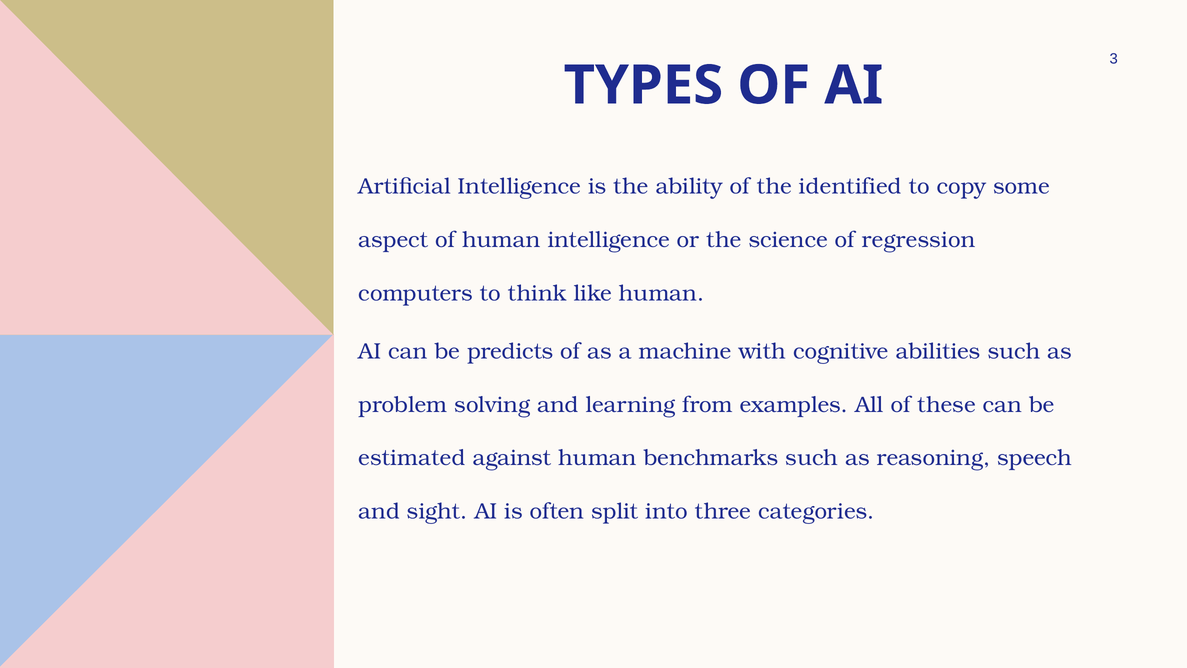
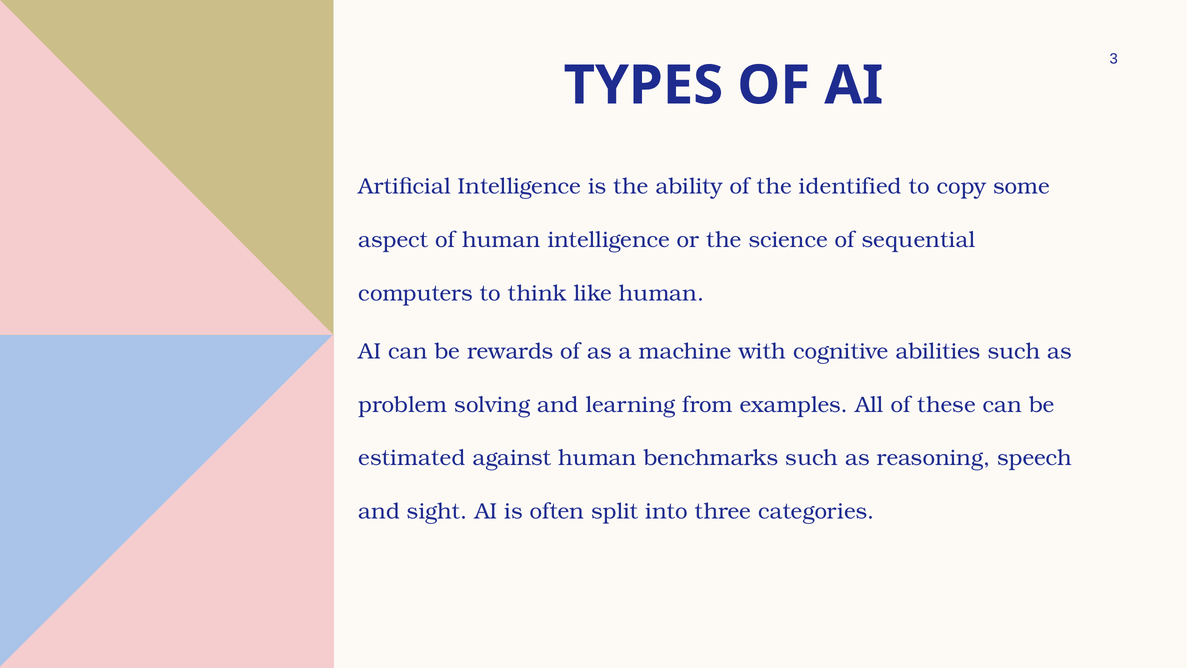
regression: regression -> sequential
predicts: predicts -> rewards
